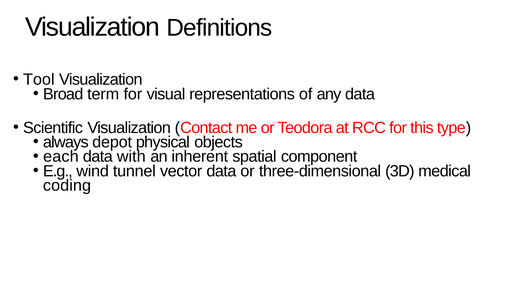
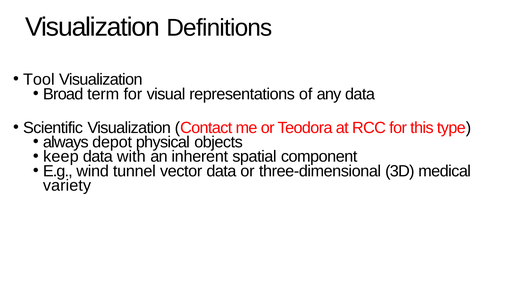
each: each -> keep
coding: coding -> variety
